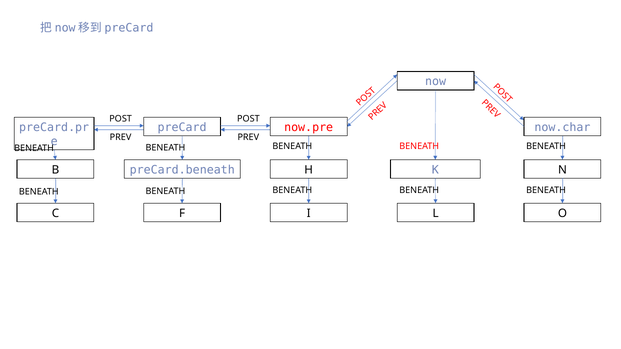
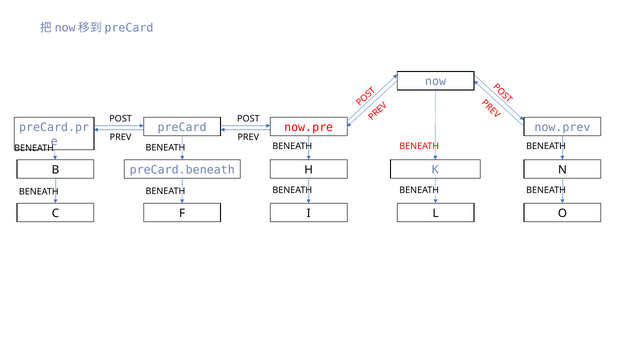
now.char: now.char -> now.prev
